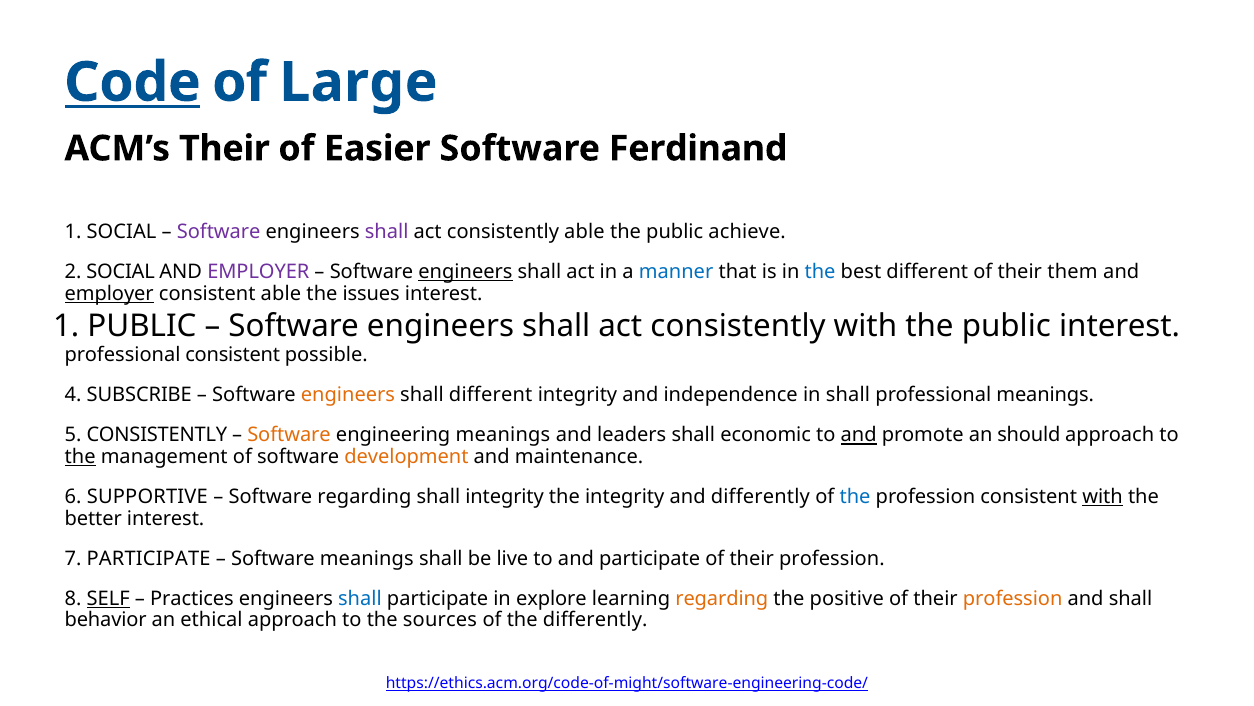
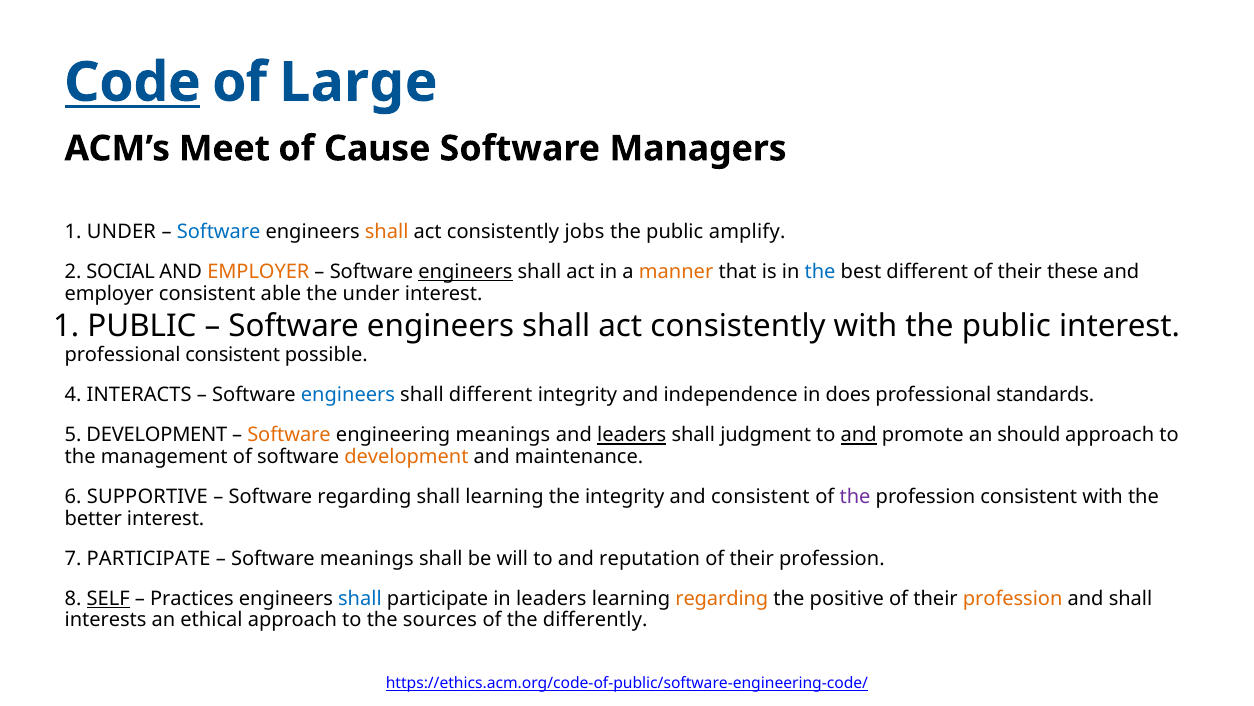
ACM’s Their: Their -> Meet
Easier: Easier -> Cause
Ferdinand: Ferdinand -> Managers
1 SOCIAL: SOCIAL -> UNDER
Software at (219, 232) colour: purple -> blue
shall at (387, 232) colour: purple -> orange
consistently able: able -> jobs
achieve: achieve -> amplify
EMPLOYER at (258, 272) colour: purple -> orange
manner colour: blue -> orange
them: them -> these
employer at (109, 293) underline: present -> none
the issues: issues -> under
SUBSCRIBE: SUBSCRIBE -> INTERACTS
engineers at (348, 395) colour: orange -> blue
in shall: shall -> does
professional meanings: meanings -> standards
5 CONSISTENTLY: CONSISTENTLY -> DEVELOPMENT
leaders at (632, 435) underline: none -> present
economic: economic -> judgment
the at (80, 457) underline: present -> none
shall integrity: integrity -> learning
and differently: differently -> consistent
the at (855, 497) colour: blue -> purple
with at (1103, 497) underline: present -> none
live: live -> will
and participate: participate -> reputation
in explore: explore -> leaders
behavior: behavior -> interests
https://ethics.acm.org/code-of-might/software-engineering-code/: https://ethics.acm.org/code-of-might/software-engineering-code/ -> https://ethics.acm.org/code-of-public/software-engineering-code/
